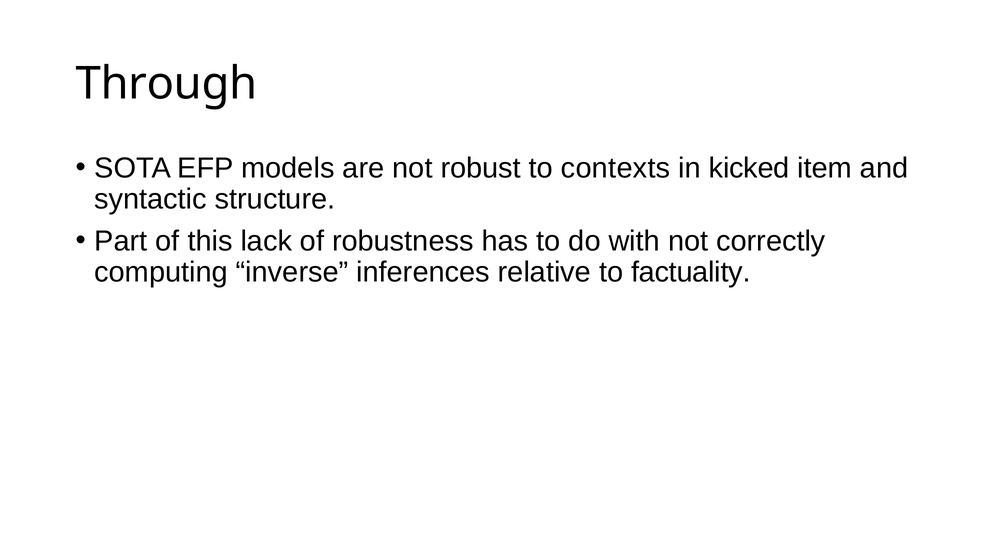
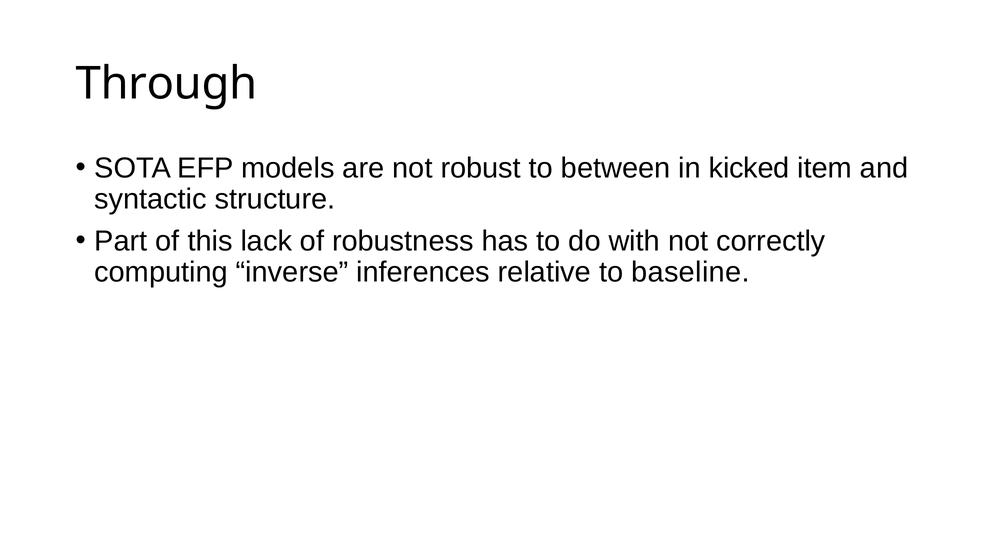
contexts: contexts -> between
factuality: factuality -> baseline
